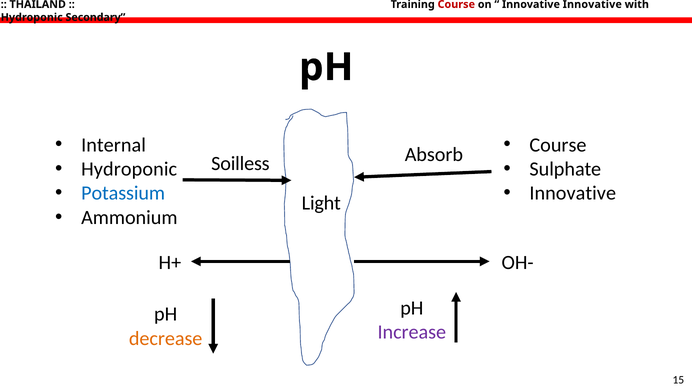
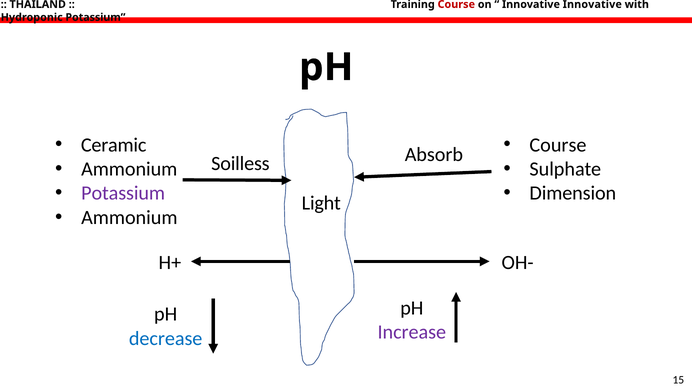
Hydroponic Secondary: Secondary -> Potassium
Internal: Internal -> Ceramic
Hydroponic at (129, 169): Hydroponic -> Ammonium
Potassium at (123, 193) colour: blue -> purple
Innovative at (573, 193): Innovative -> Dimension
decrease colour: orange -> blue
